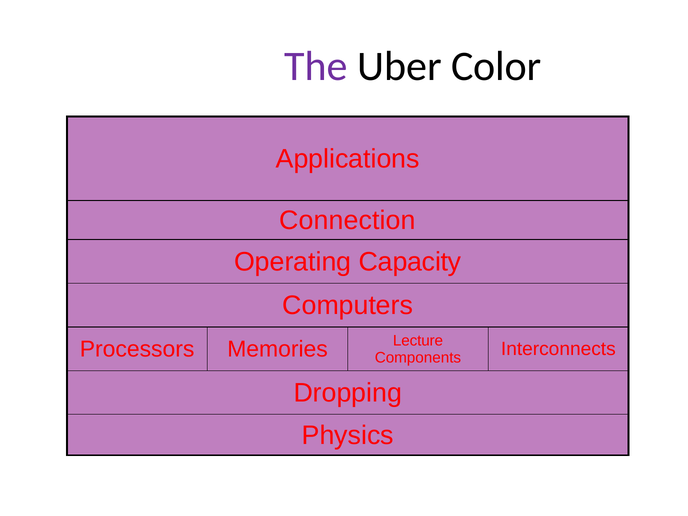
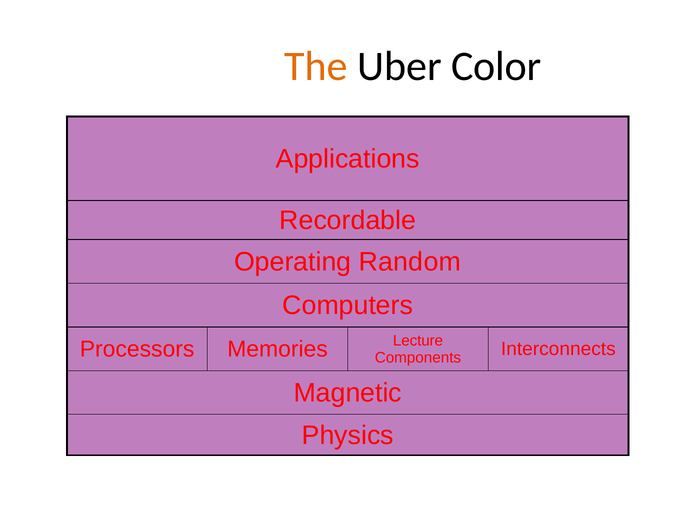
The colour: purple -> orange
Connection: Connection -> Recordable
Capacity: Capacity -> Random
Dropping: Dropping -> Magnetic
